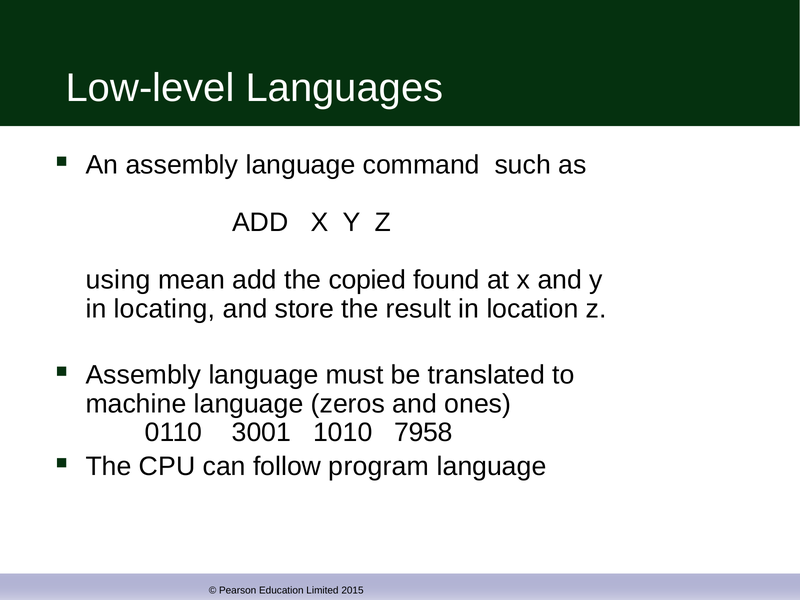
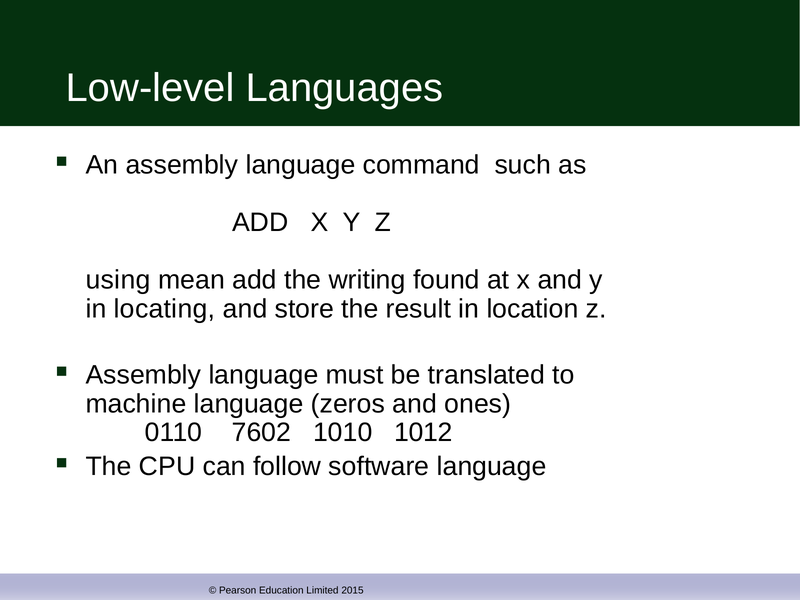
copied: copied -> writing
3001: 3001 -> 7602
7958: 7958 -> 1012
program: program -> software
